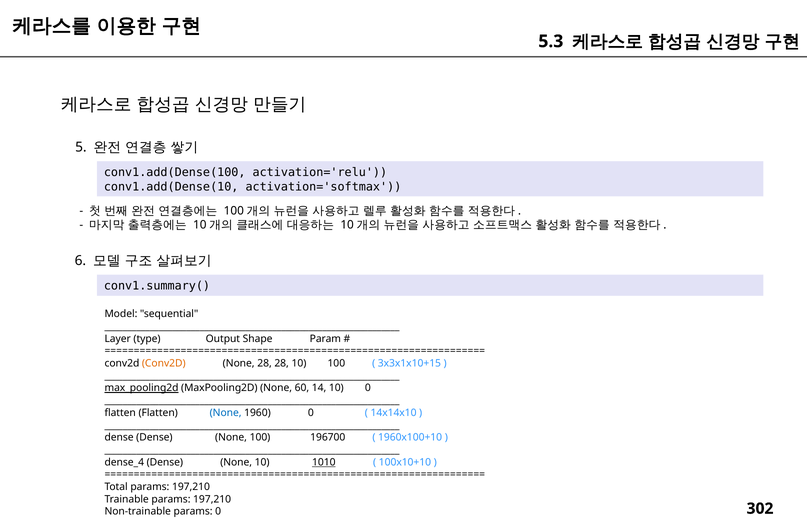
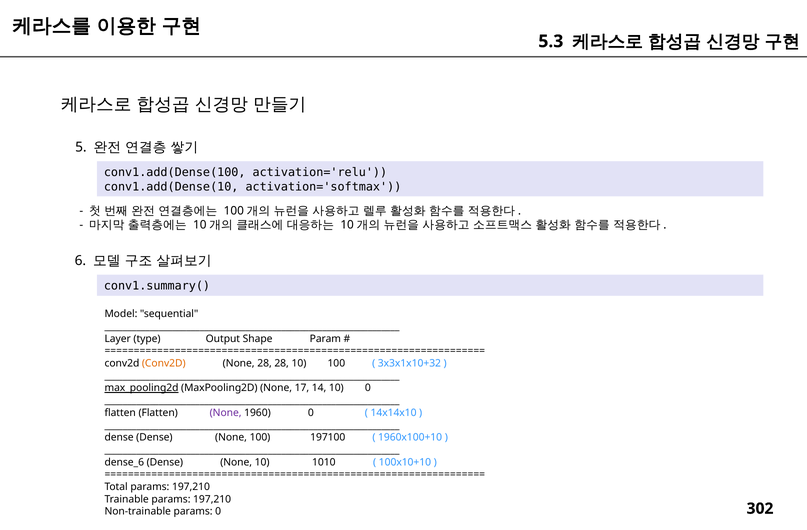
3x3x1x10+15: 3x3x1x10+15 -> 3x3x1x10+32
60: 60 -> 17
None at (226, 413) colour: blue -> purple
196700: 196700 -> 197100
dense_4: dense_4 -> dense_6
1010 underline: present -> none
